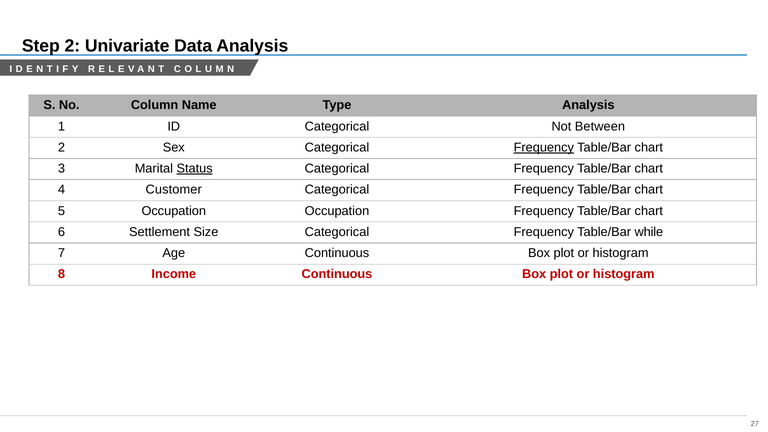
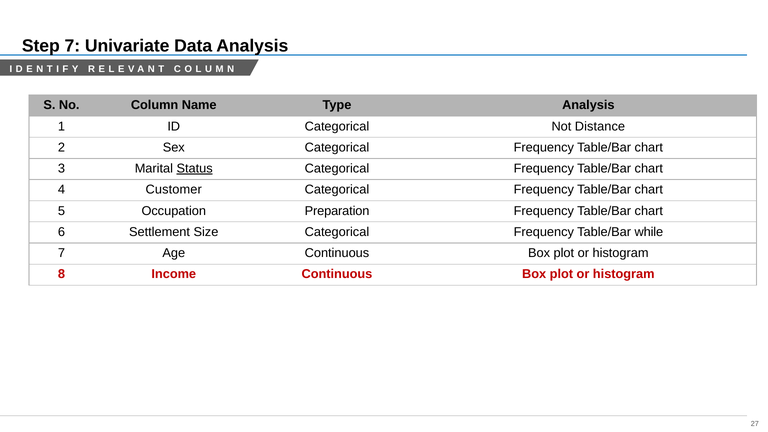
Step 2: 2 -> 7
Between: Between -> Distance
Frequency at (544, 147) underline: present -> none
Occupation Occupation: Occupation -> Preparation
